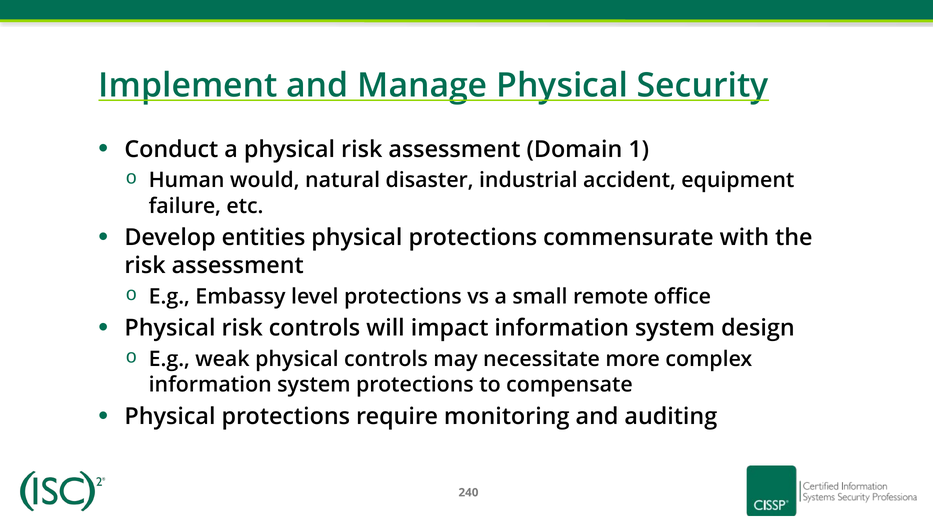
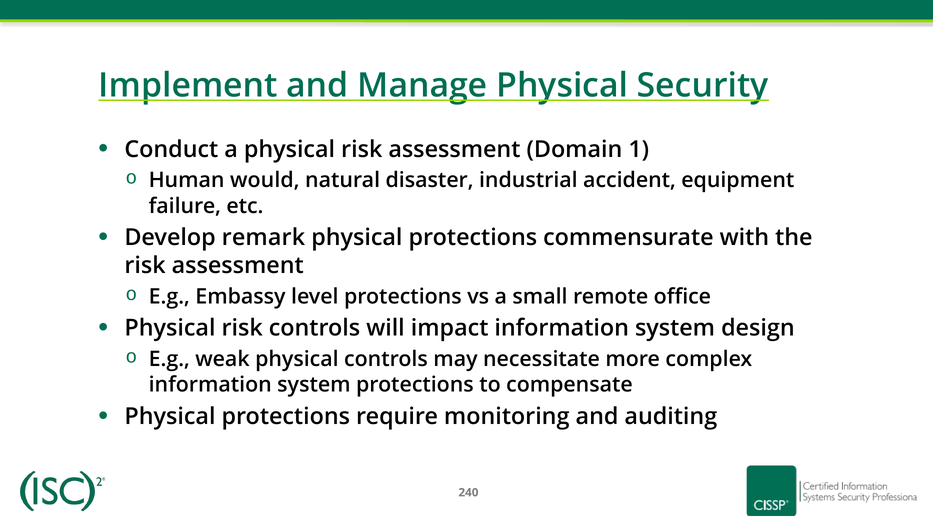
entities: entities -> remark
